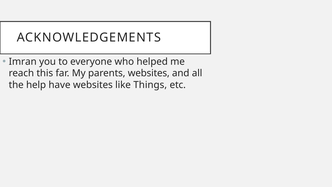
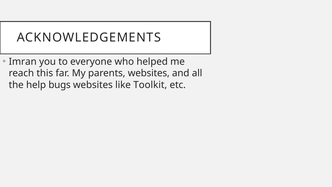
have: have -> bugs
Things: Things -> Toolkit
